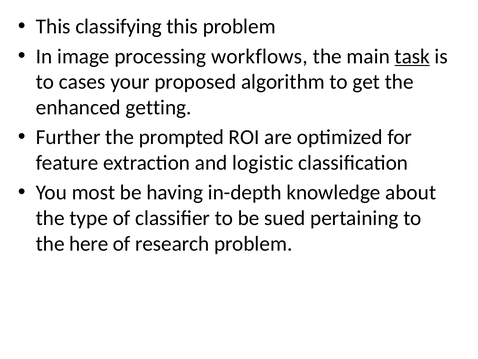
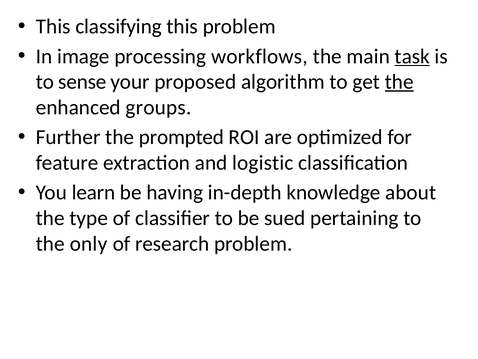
cases: cases -> sense
the at (399, 82) underline: none -> present
getting: getting -> groups
most: most -> learn
here: here -> only
